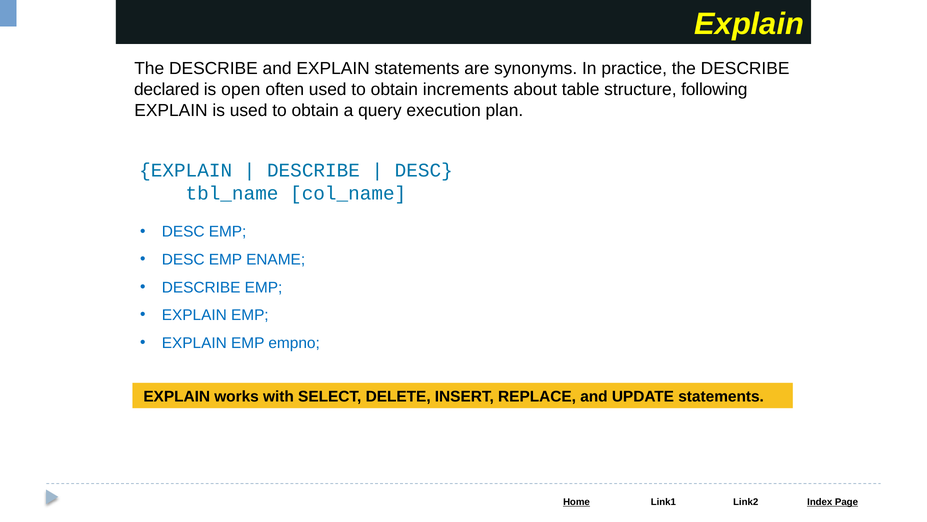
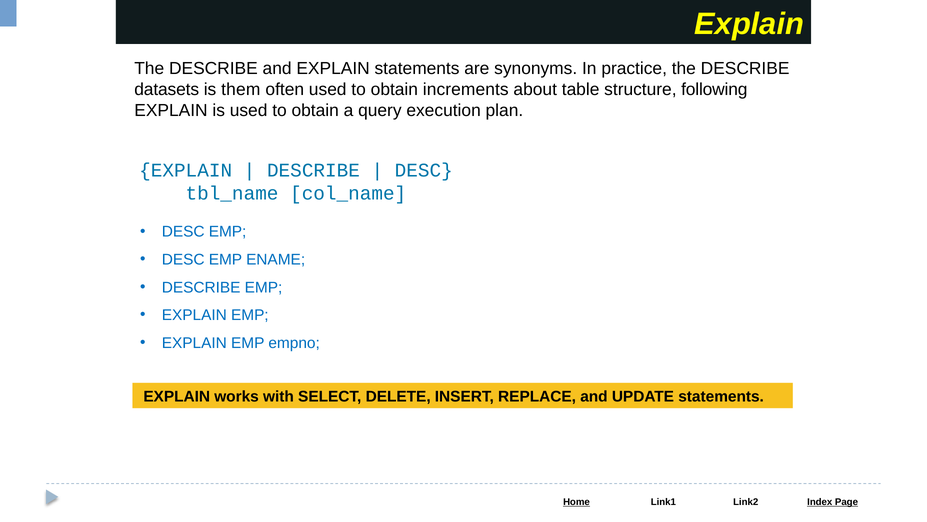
declared: declared -> datasets
open: open -> them
